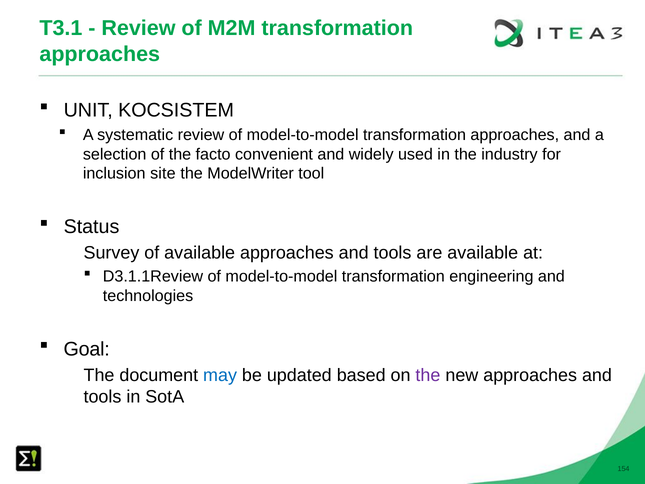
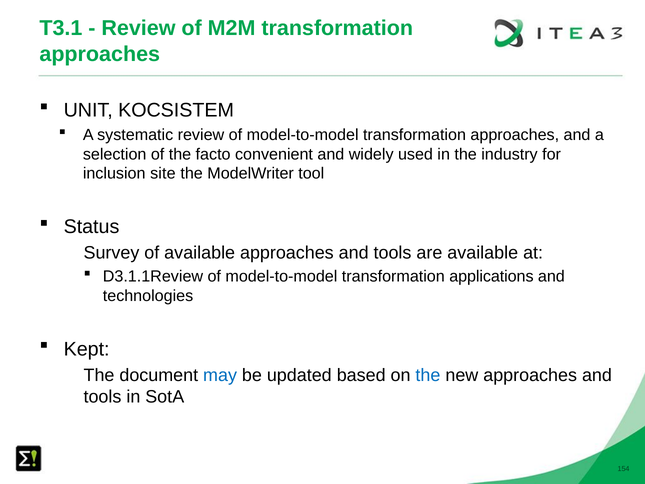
engineering: engineering -> applications
Goal: Goal -> Kept
the at (428, 375) colour: purple -> blue
